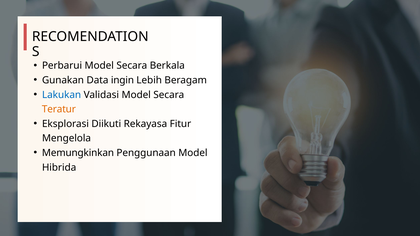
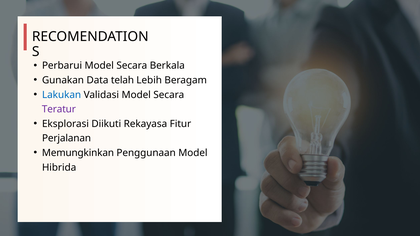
ingin: ingin -> telah
Teratur colour: orange -> purple
Mengelola: Mengelola -> Perjalanan
